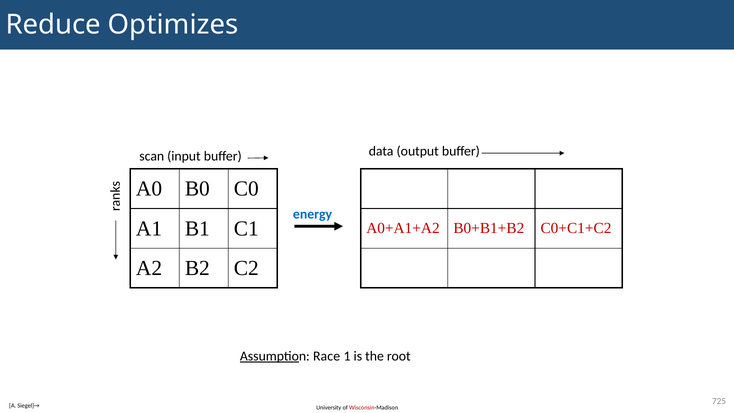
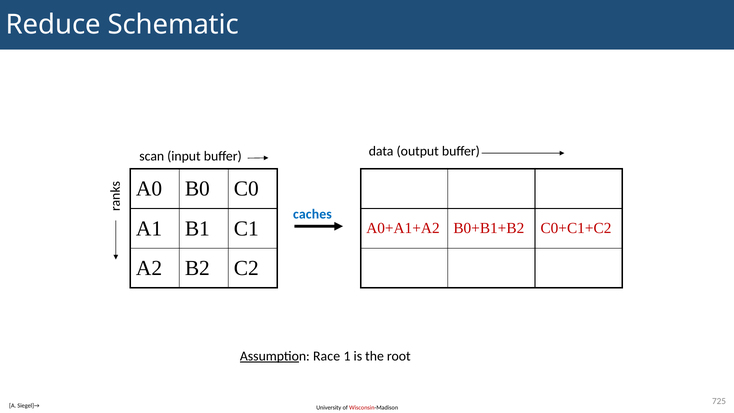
Optimizes: Optimizes -> Schematic
energy: energy -> caches
